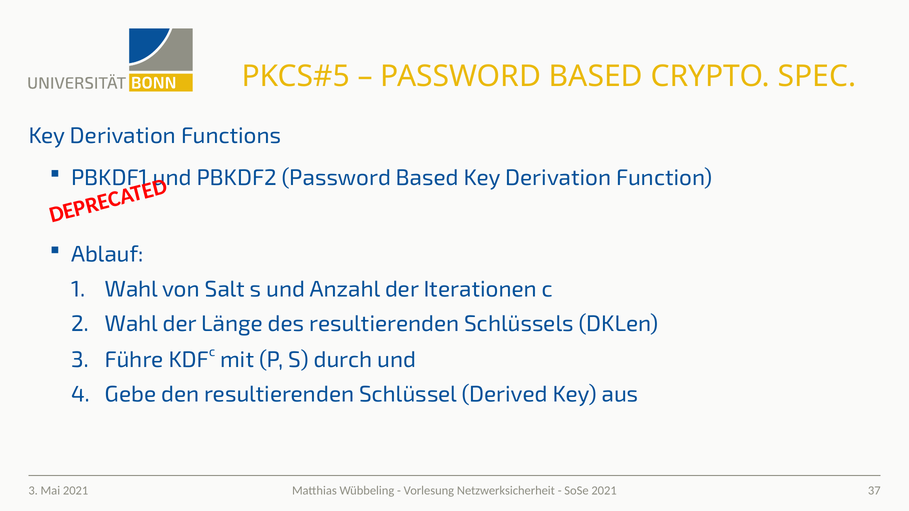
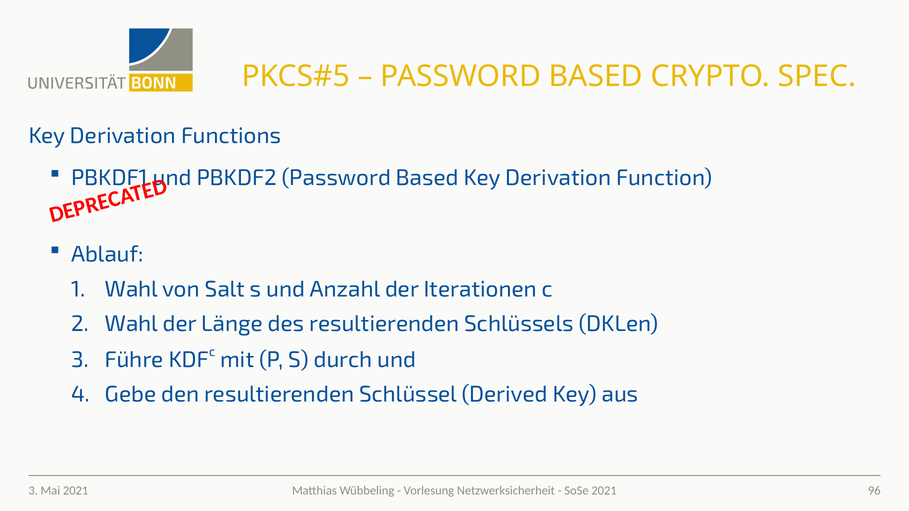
37: 37 -> 96
